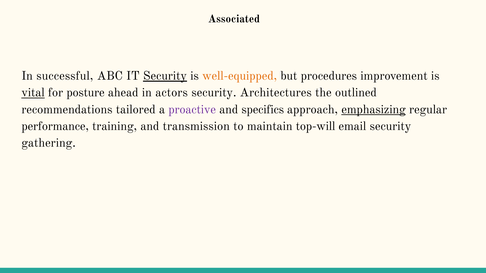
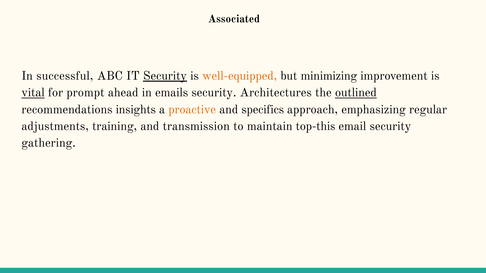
procedures: procedures -> minimizing
posture: posture -> prompt
actors: actors -> emails
outlined underline: none -> present
tailored: tailored -> insights
proactive colour: purple -> orange
emphasizing underline: present -> none
performance: performance -> adjustments
top-will: top-will -> top-this
